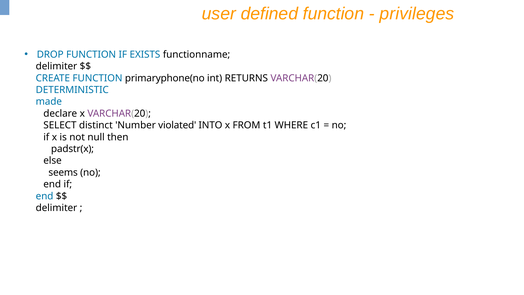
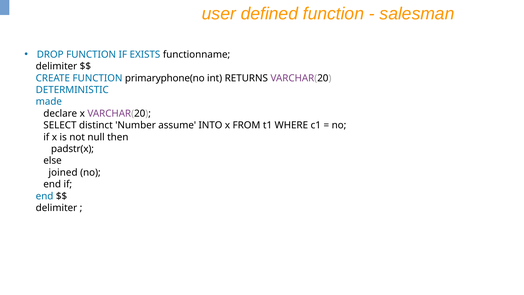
privileges: privileges -> salesman
violated: violated -> assume
seems: seems -> joined
